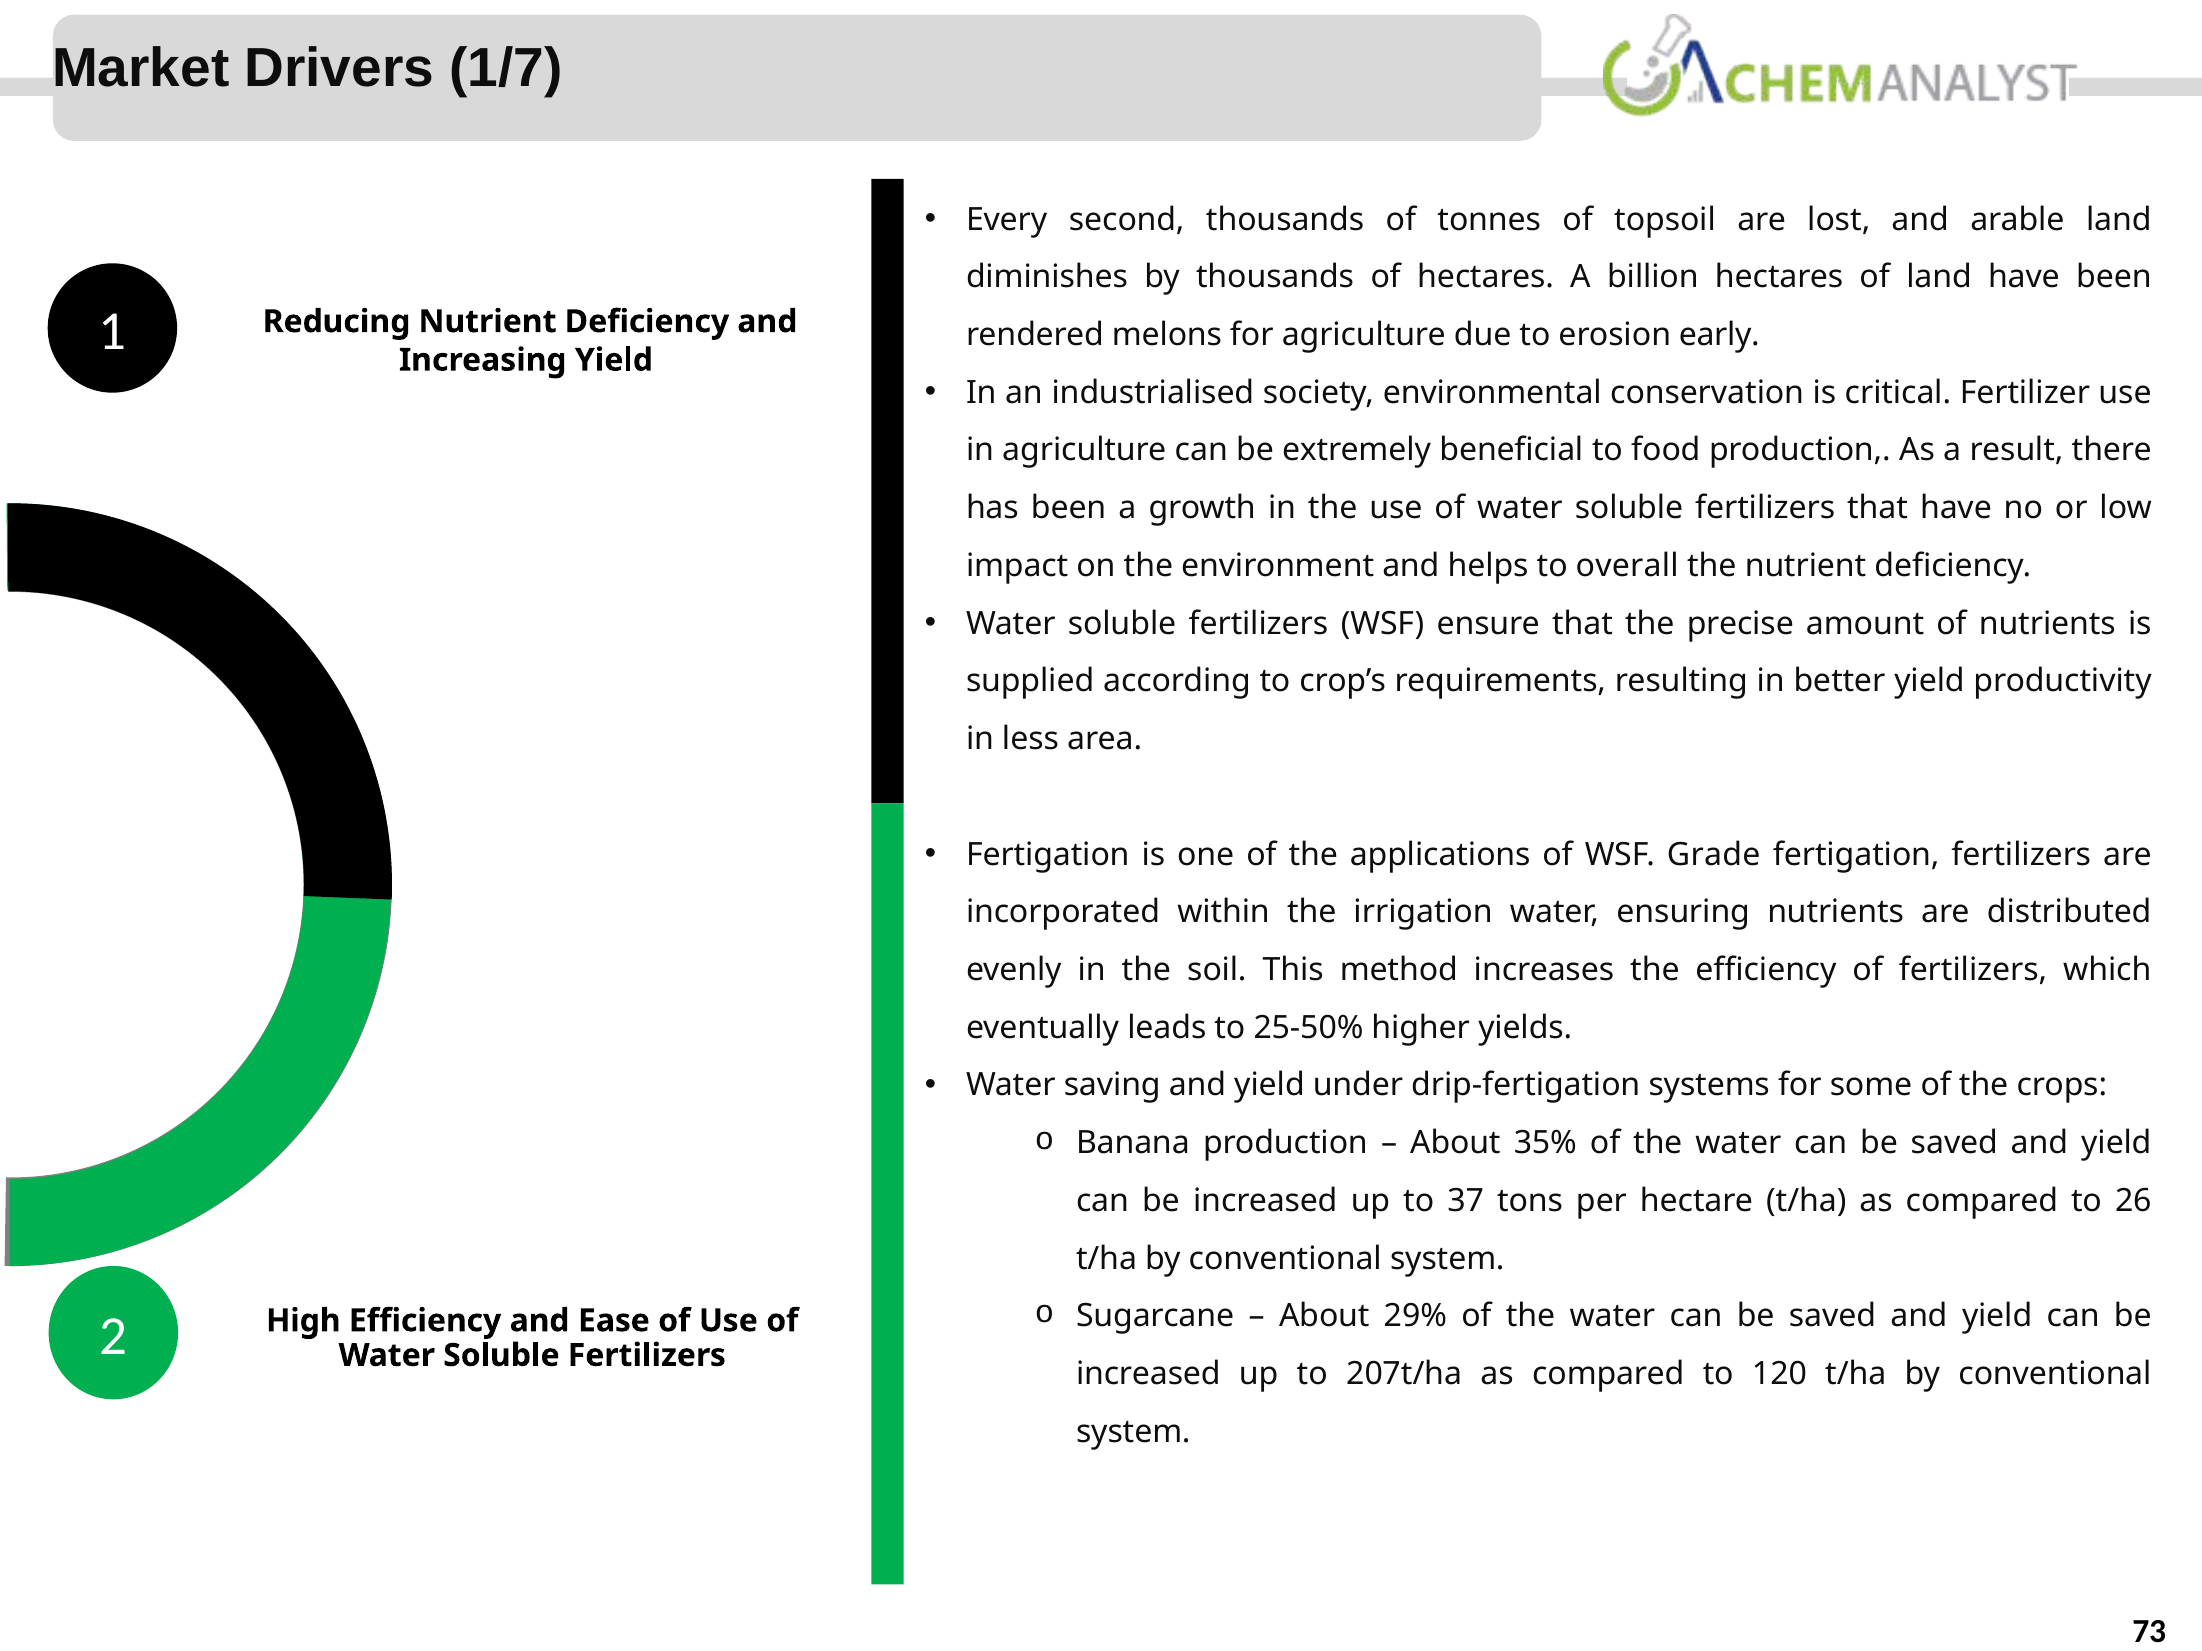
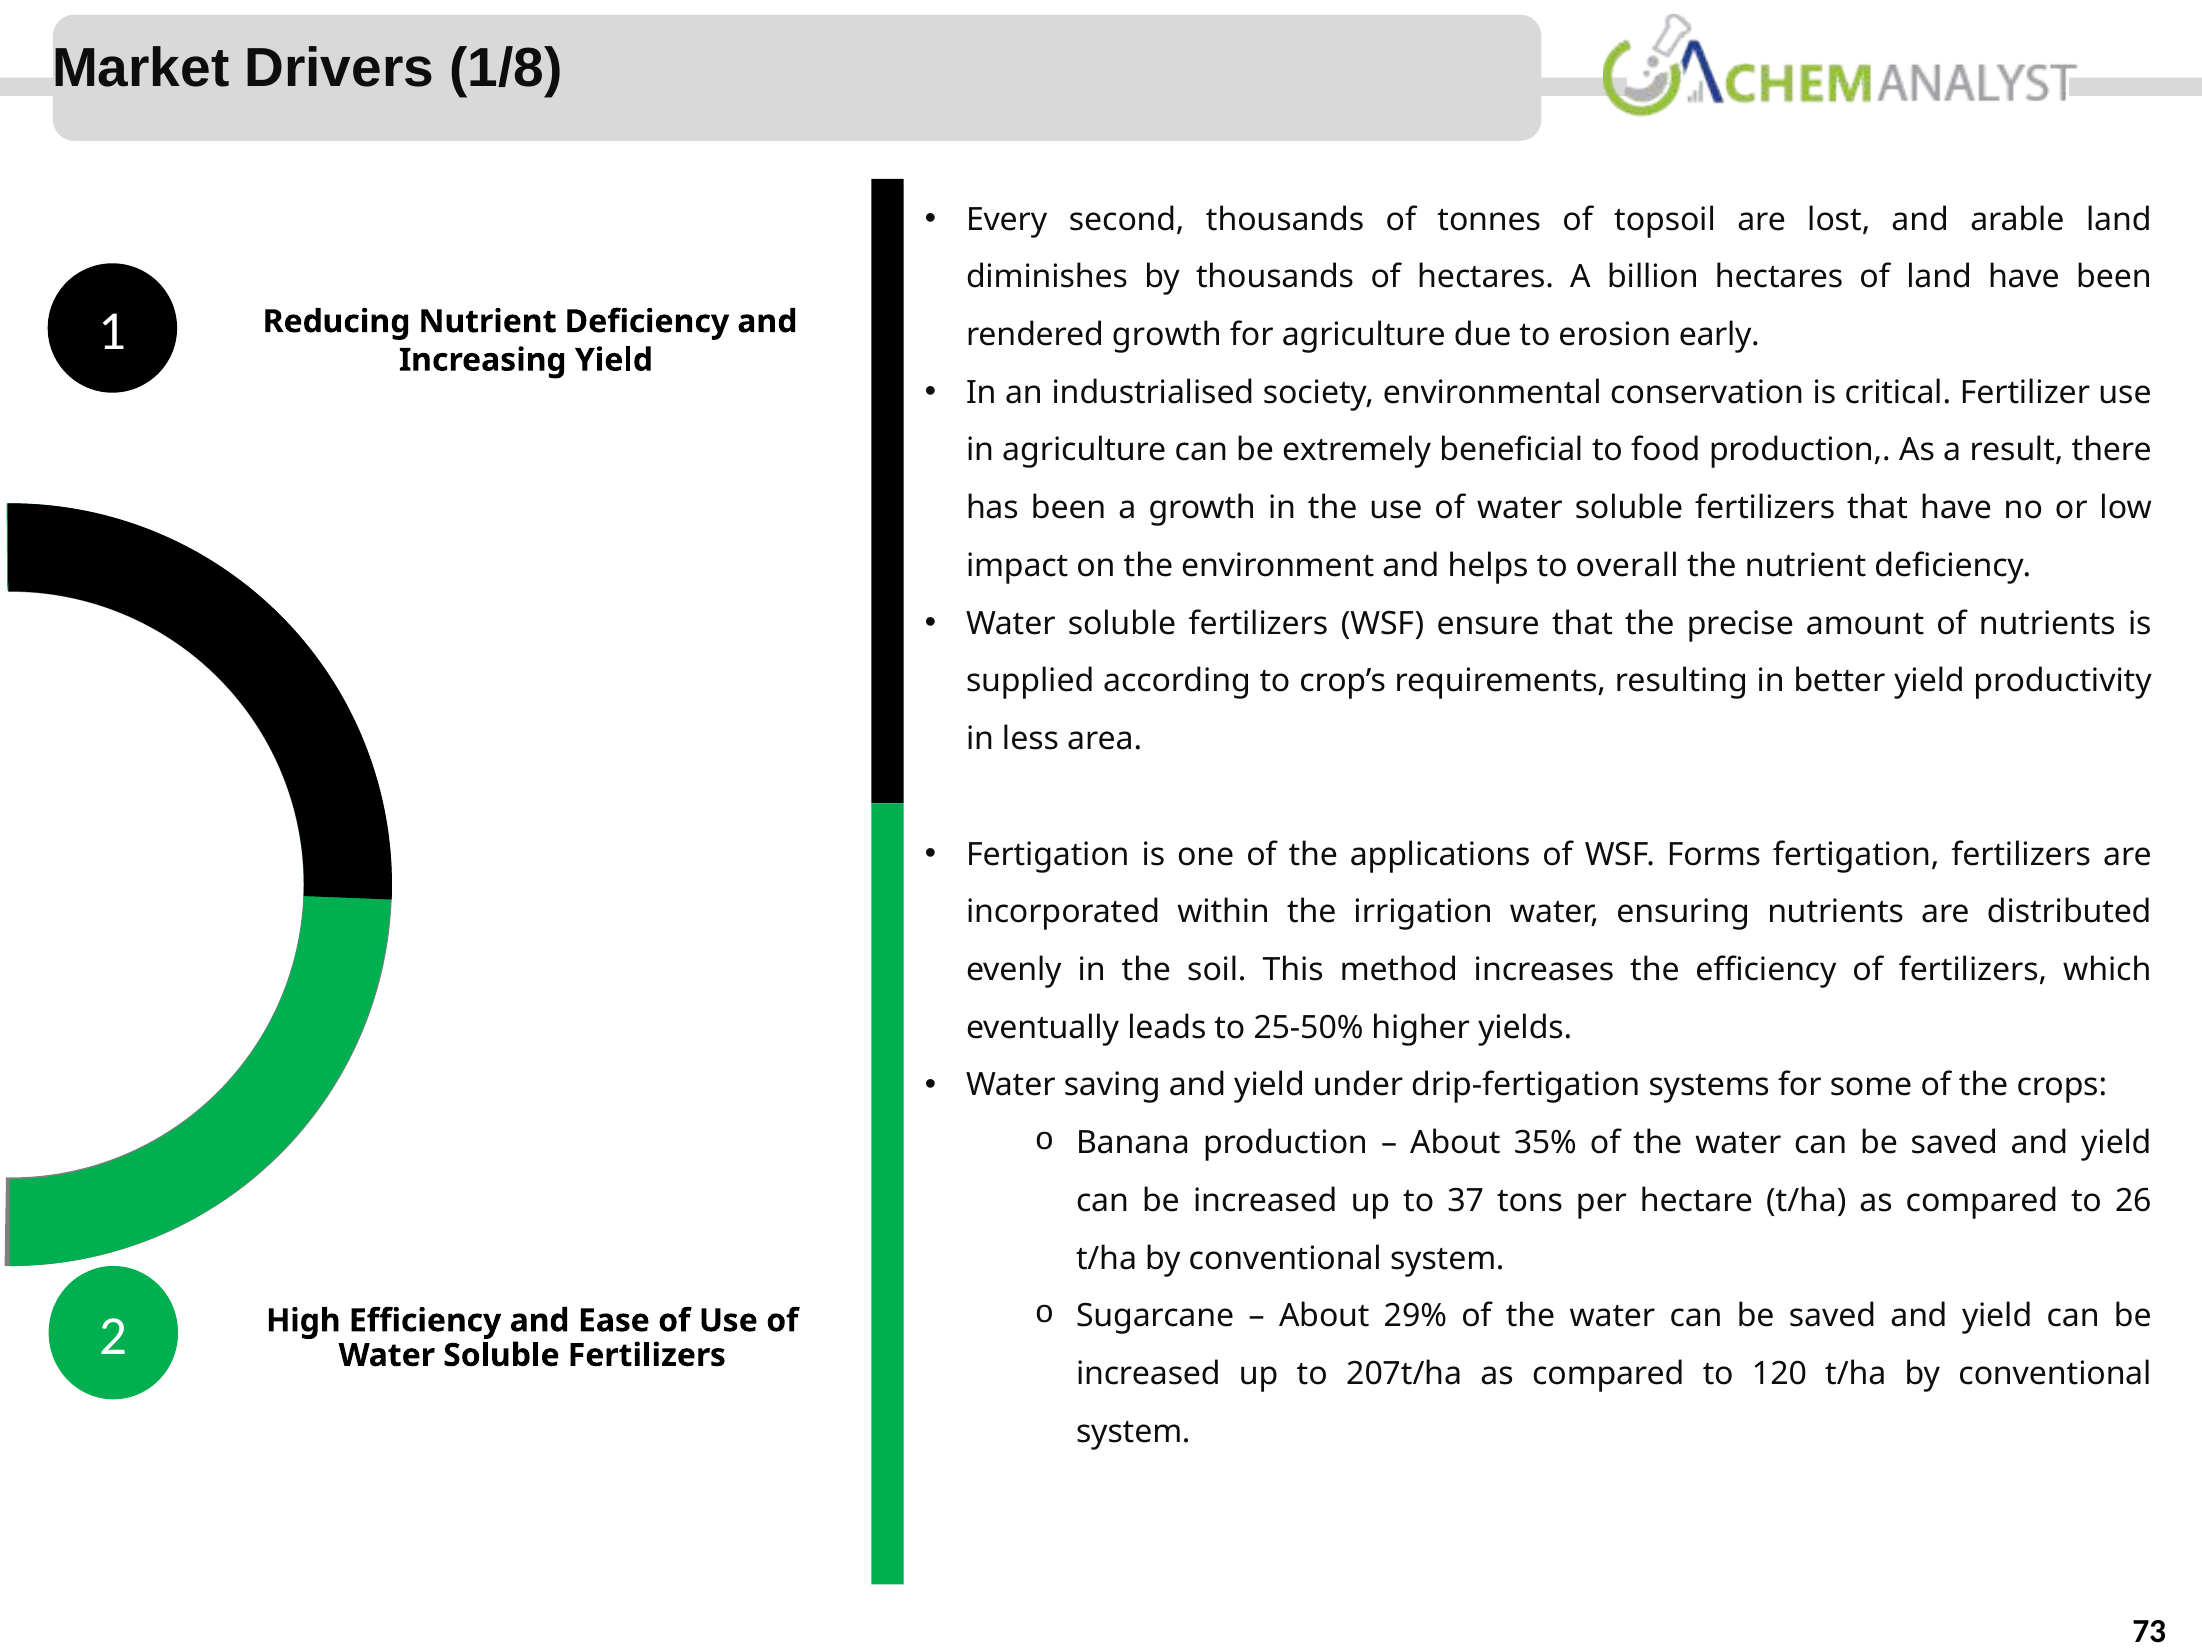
1/7: 1/7 -> 1/8
rendered melons: melons -> growth
Grade: Grade -> Forms
